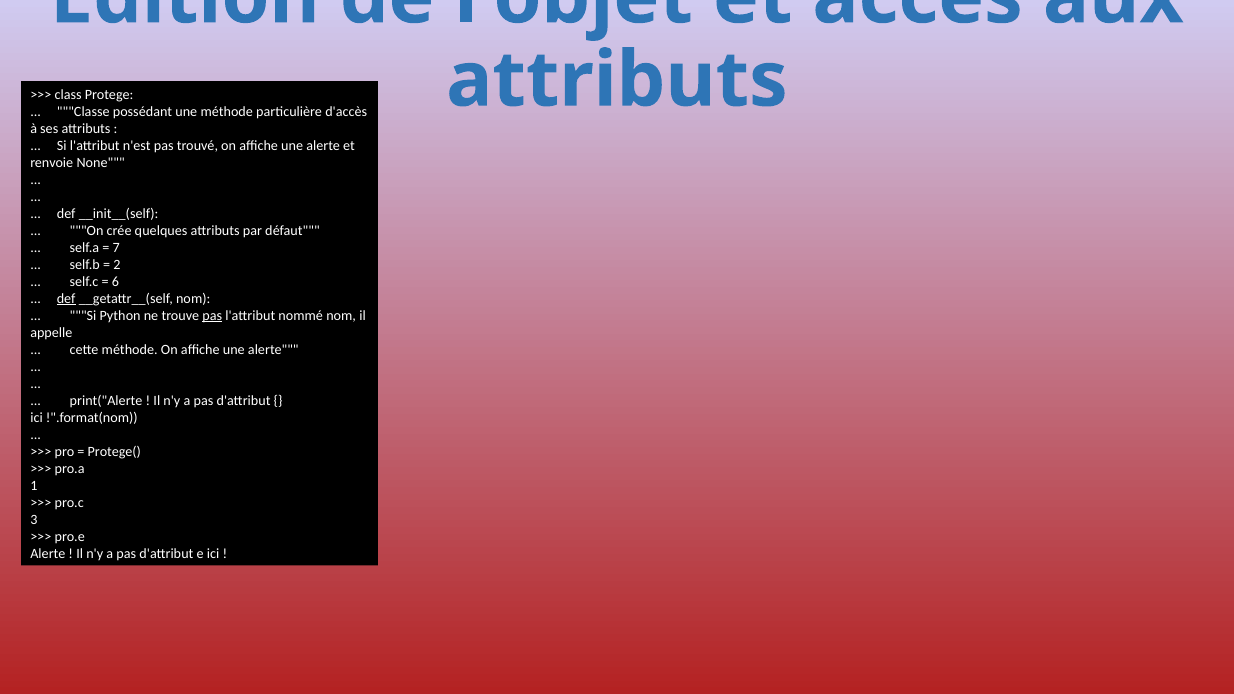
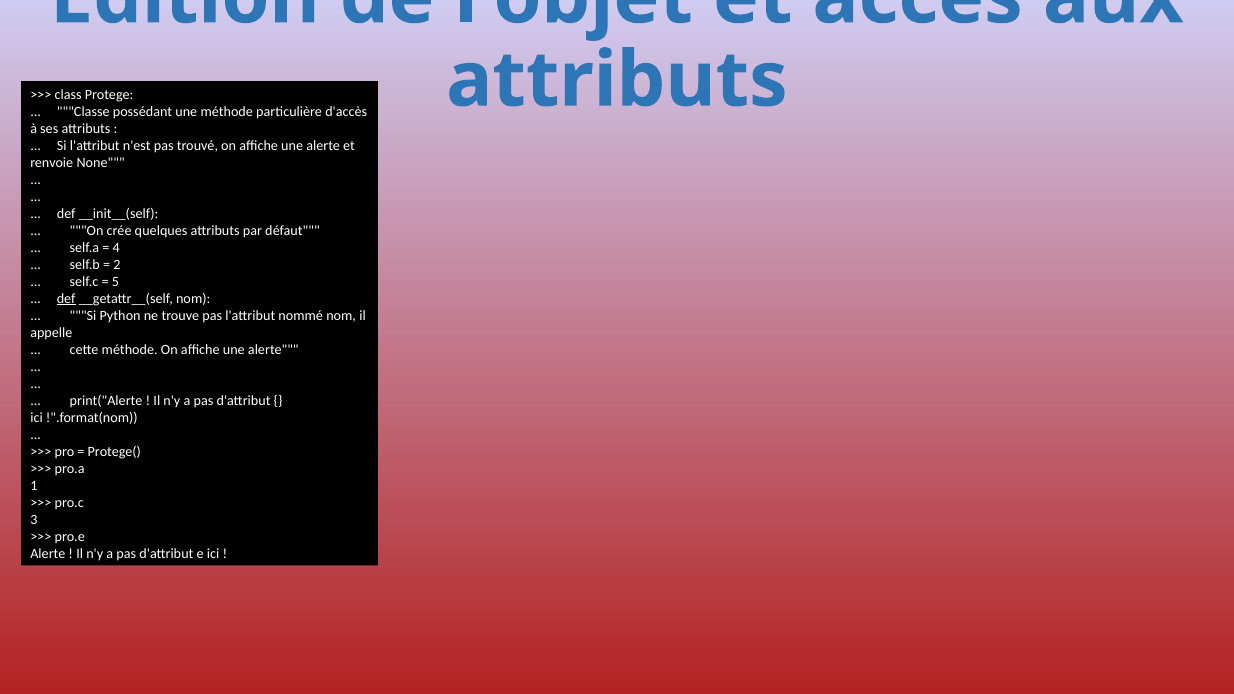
7: 7 -> 4
6: 6 -> 5
pas at (212, 316) underline: present -> none
